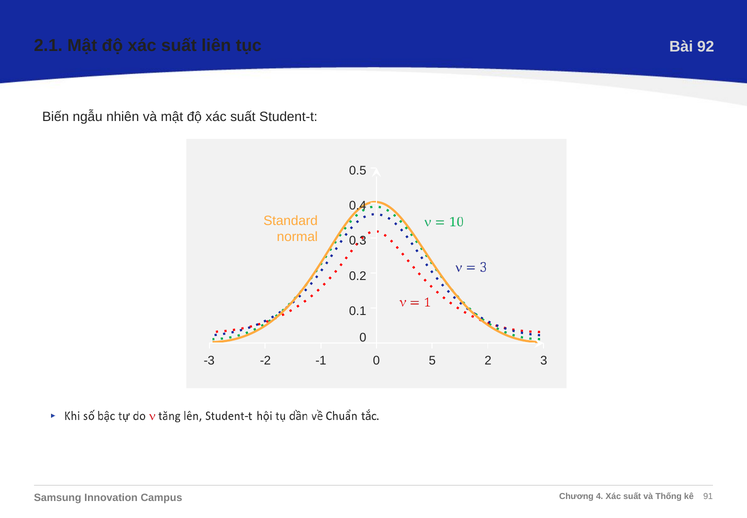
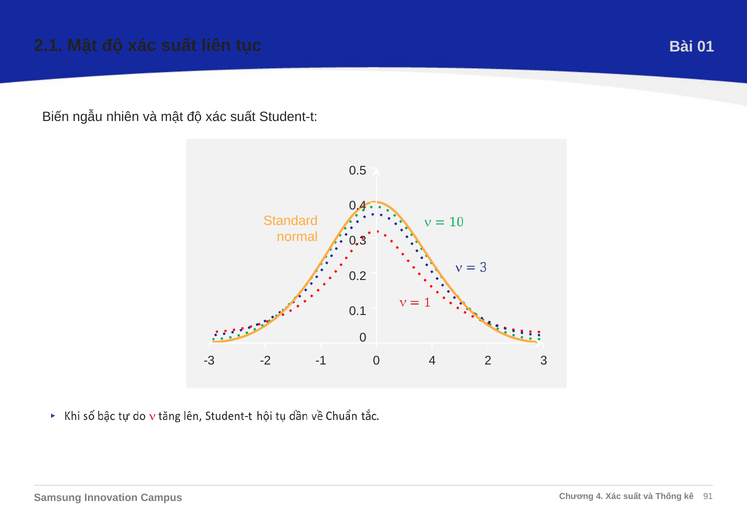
92: 92 -> 01
-3 5: 5 -> 4
